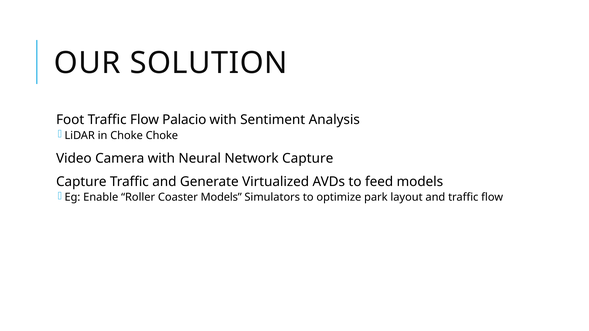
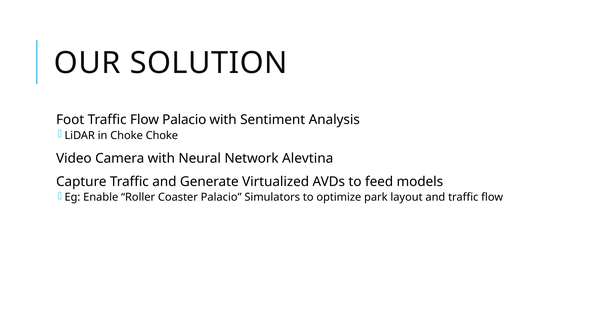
Network Capture: Capture -> Alevtina
Coaster Models: Models -> Palacio
